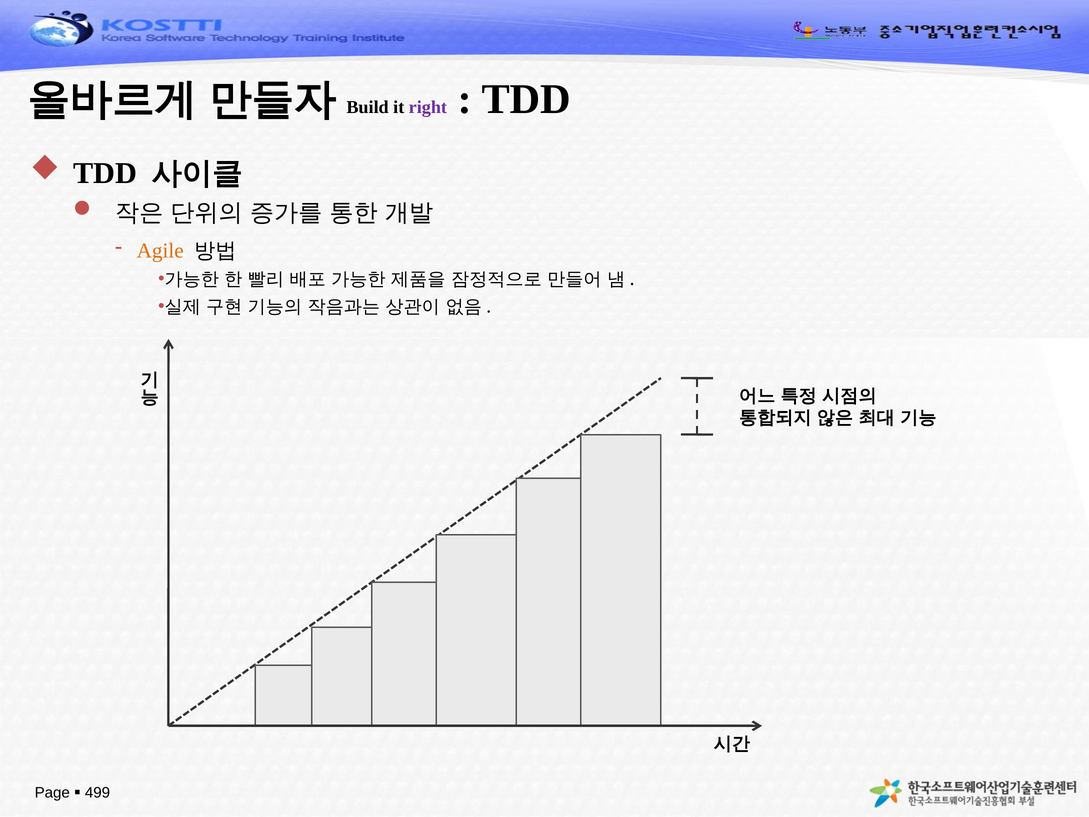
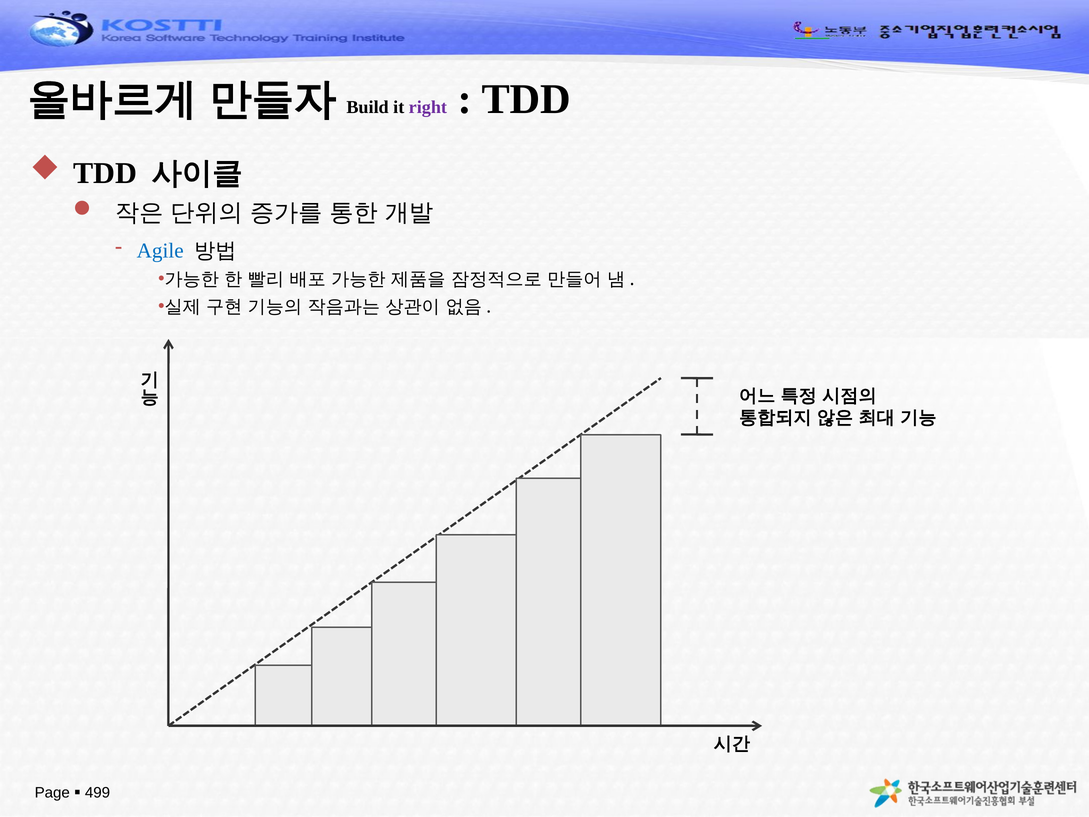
Agile colour: orange -> blue
